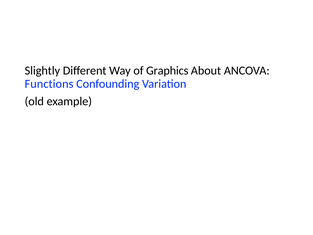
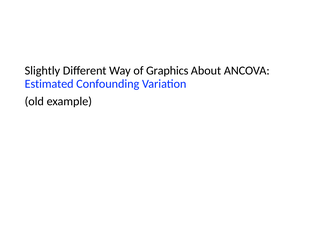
Functions: Functions -> Estimated
